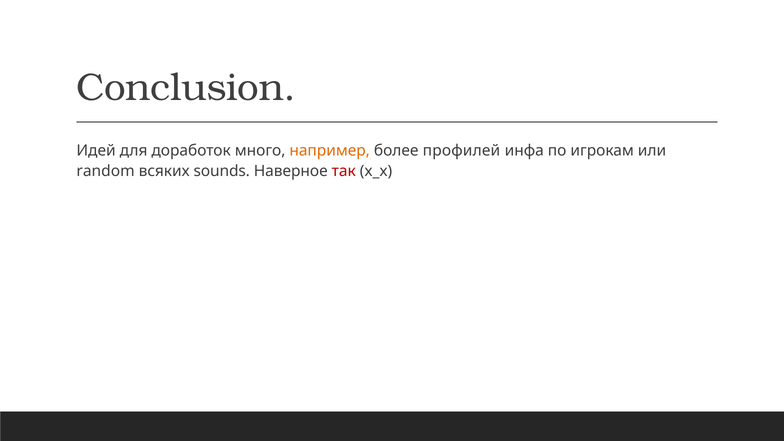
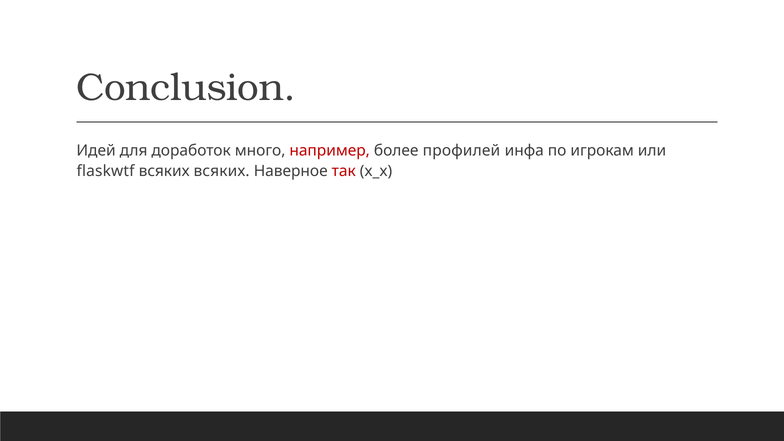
например colour: orange -> red
random: random -> flaskwtf
всяких sounds: sounds -> всяких
